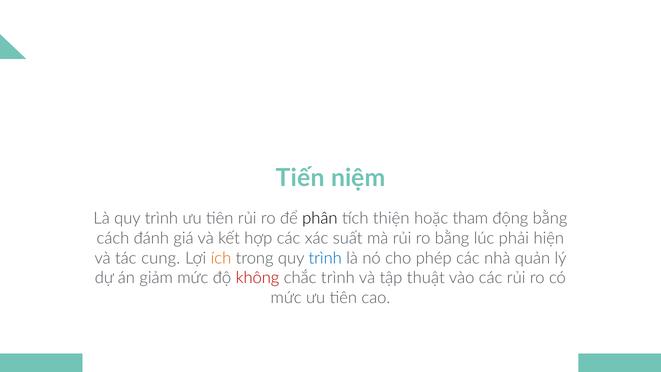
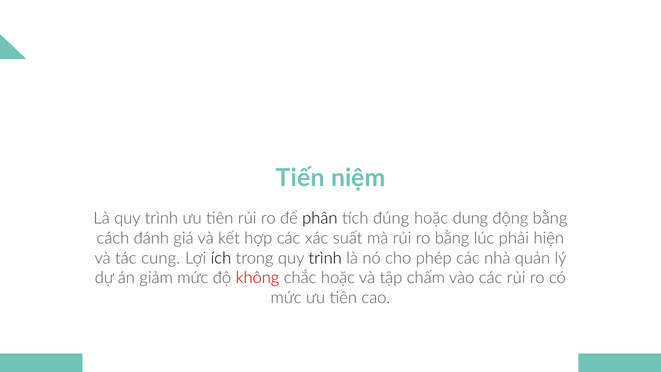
thiện: thiện -> đúng
tham: tham -> dung
ích colour: orange -> black
trình at (325, 258) colour: blue -> black
chắc trình: trình -> hoặc
thuật: thuật -> chấm
